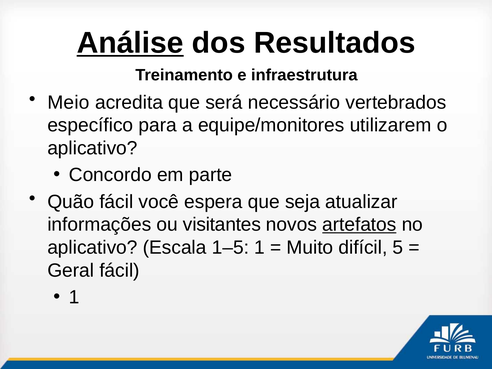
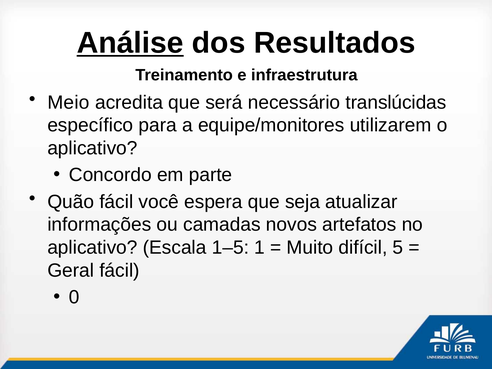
vertebrados: vertebrados -> translúcidas
visitantes: visitantes -> camadas
artefatos underline: present -> none
1 at (74, 297): 1 -> 0
